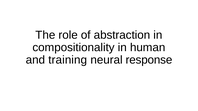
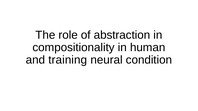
response: response -> condition
